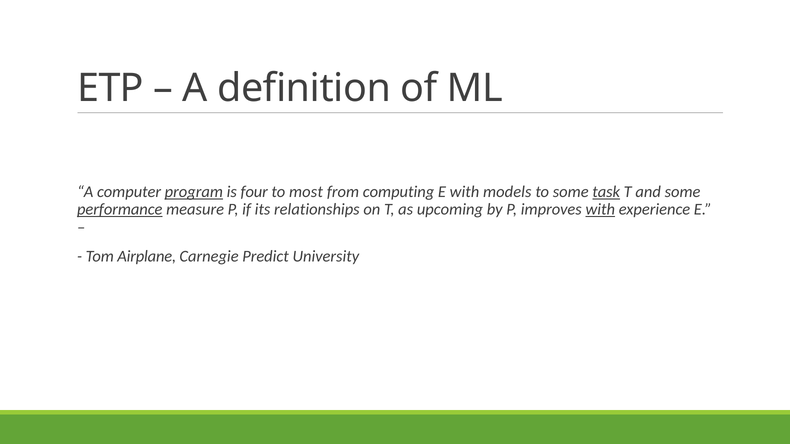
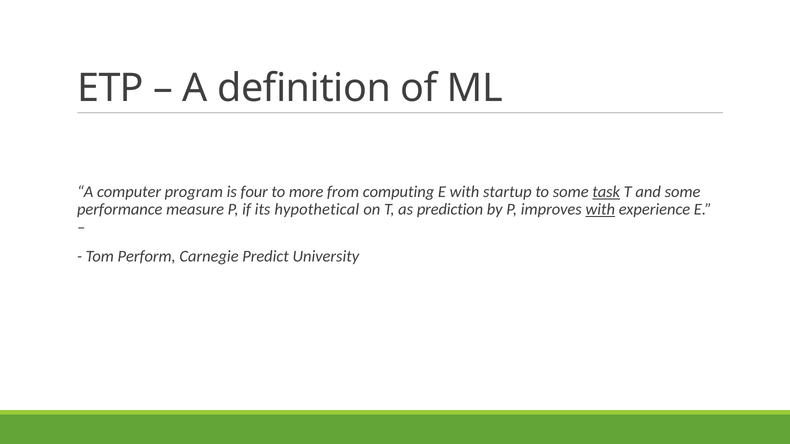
program underline: present -> none
most: most -> more
models: models -> startup
performance underline: present -> none
relationships: relationships -> hypothetical
upcoming: upcoming -> prediction
Airplane: Airplane -> Perform
